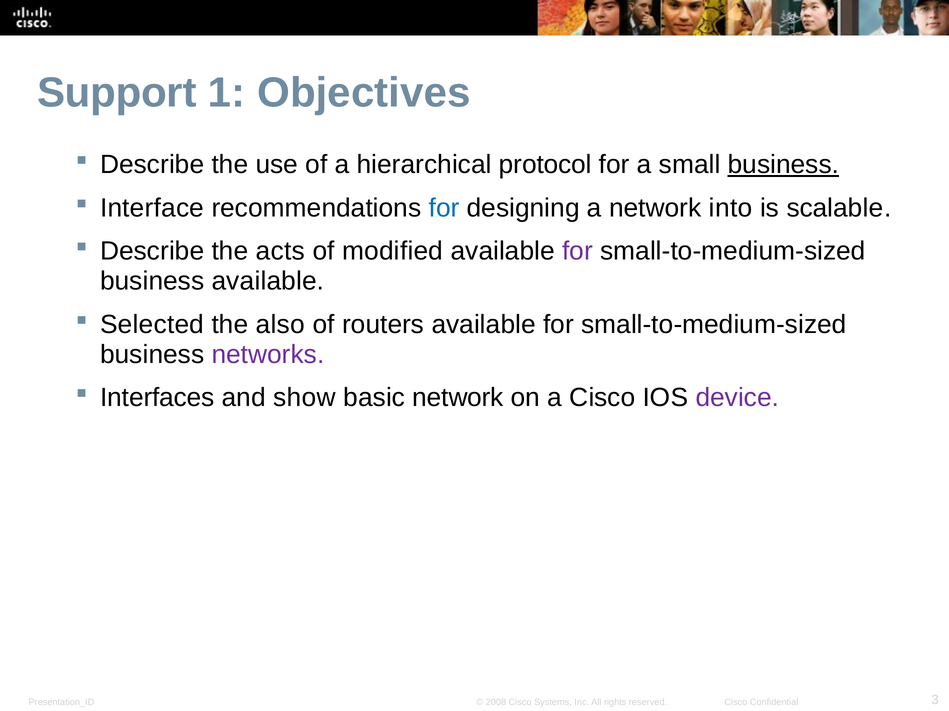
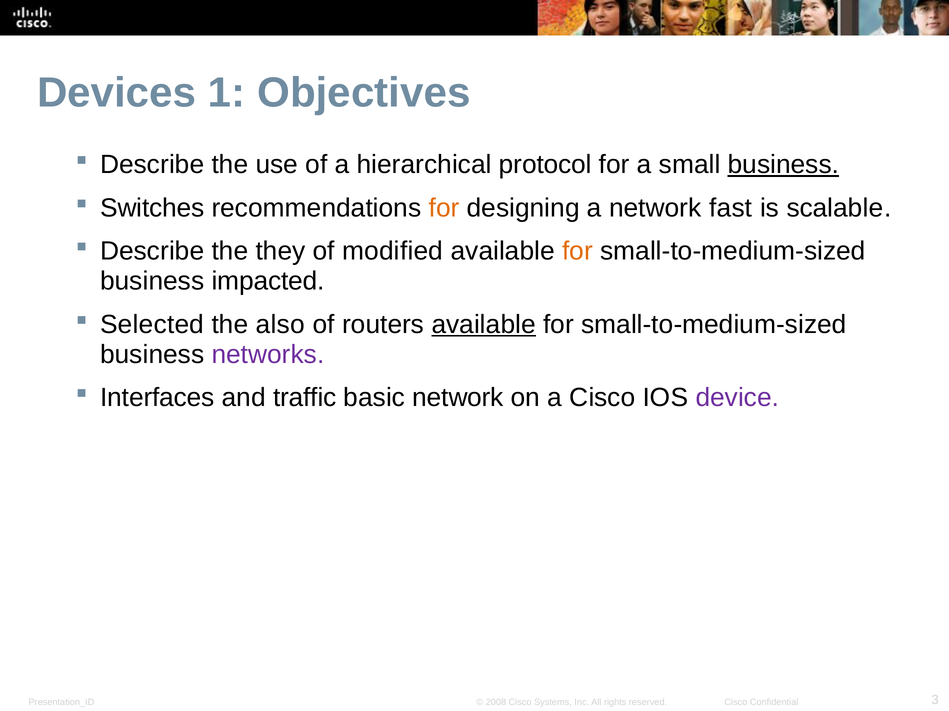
Support: Support -> Devices
Interface: Interface -> Switches
for at (444, 208) colour: blue -> orange
into: into -> fast
acts: acts -> they
for at (578, 251) colour: purple -> orange
business available: available -> impacted
available at (484, 325) underline: none -> present
show: show -> traffic
